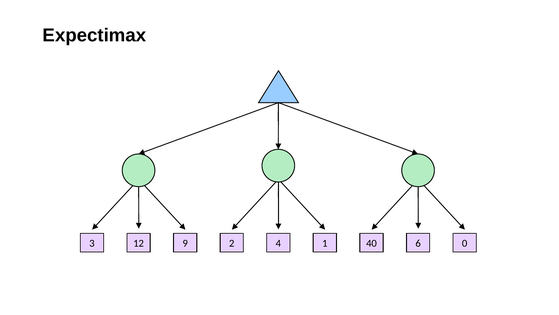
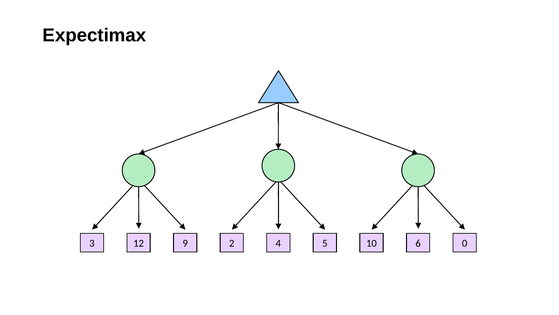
1: 1 -> 5
40: 40 -> 10
